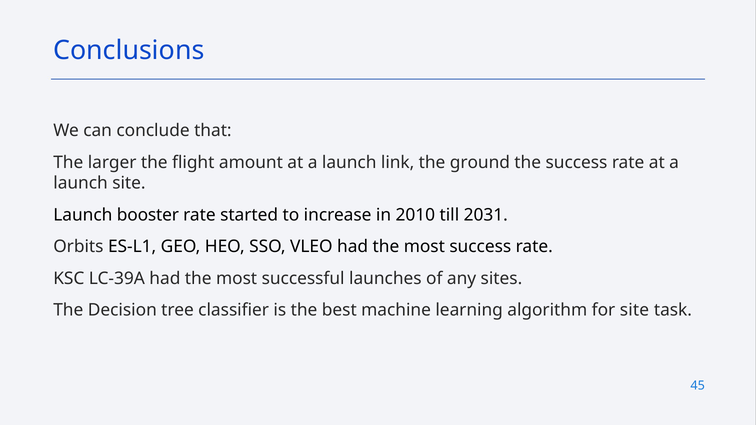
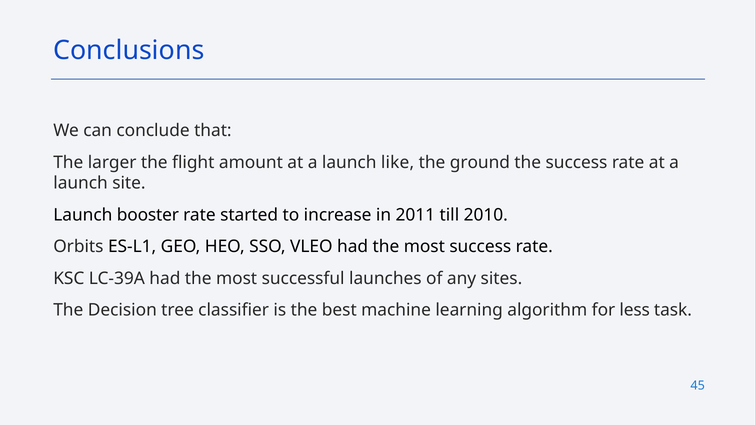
link: link -> like
2010: 2010 -> 2011
2031: 2031 -> 2010
for site: site -> less
